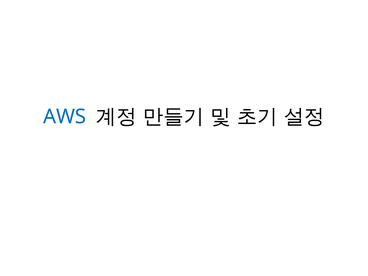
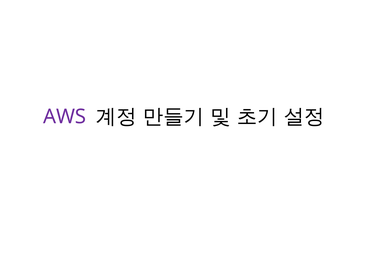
AWS colour: blue -> purple
